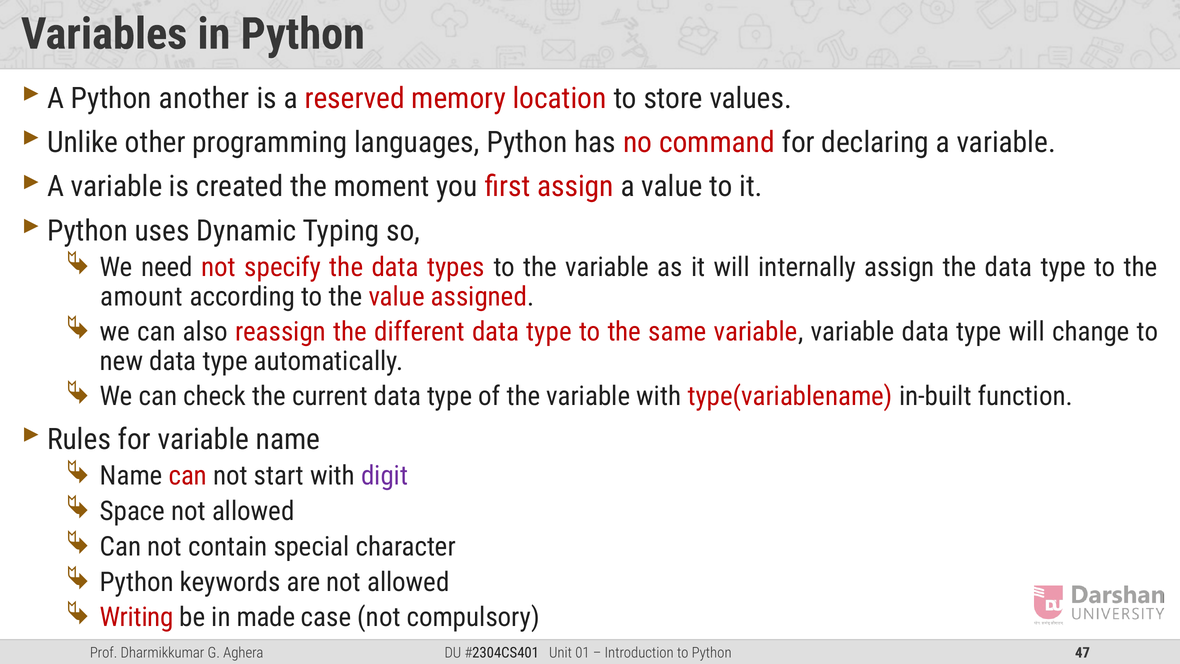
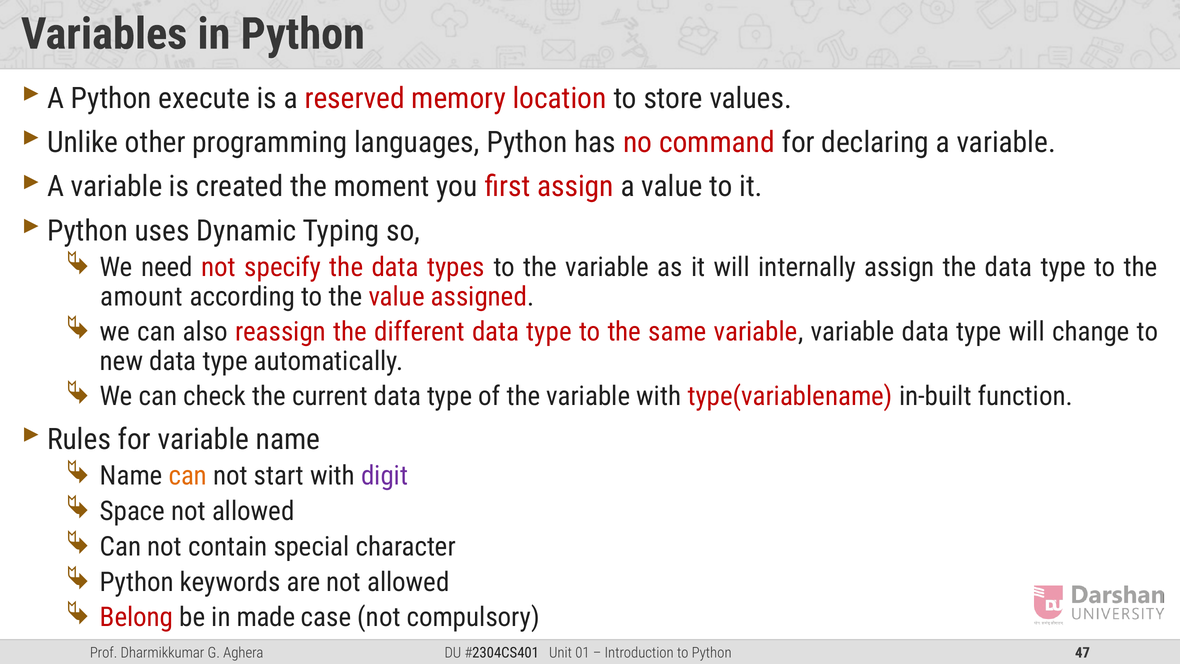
another: another -> execute
can at (188, 476) colour: red -> orange
Writing: Writing -> Belong
